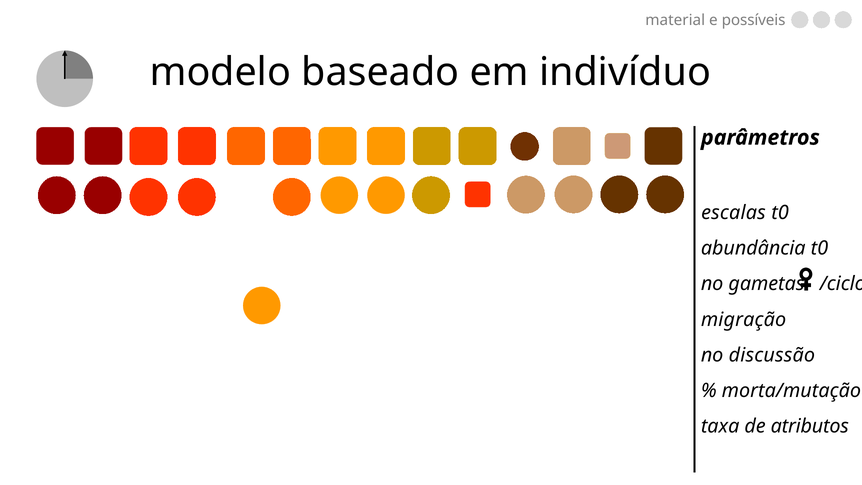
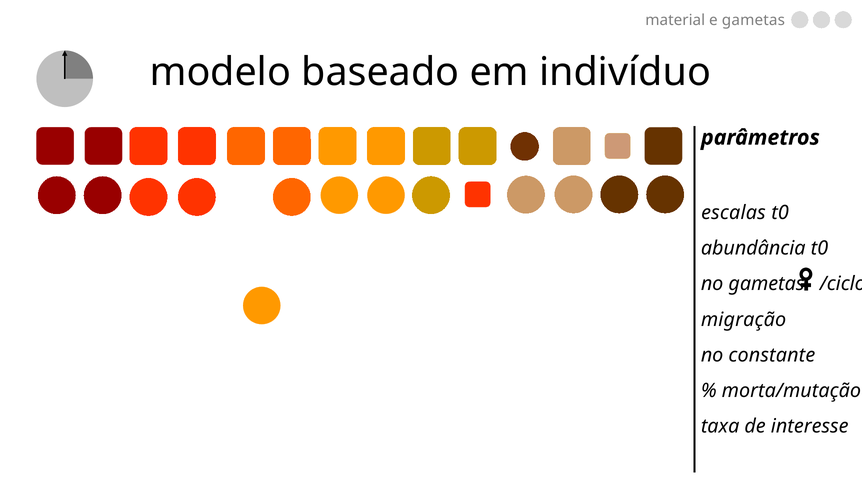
e possíveis: possíveis -> gametas
discussão: discussão -> constante
atributos: atributos -> interesse
